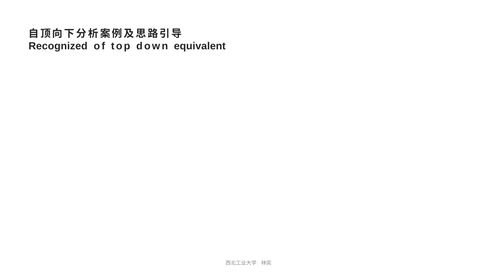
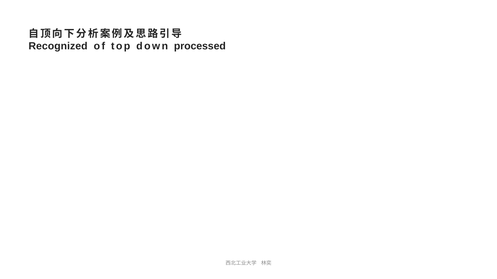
equivalent: equivalent -> processed
